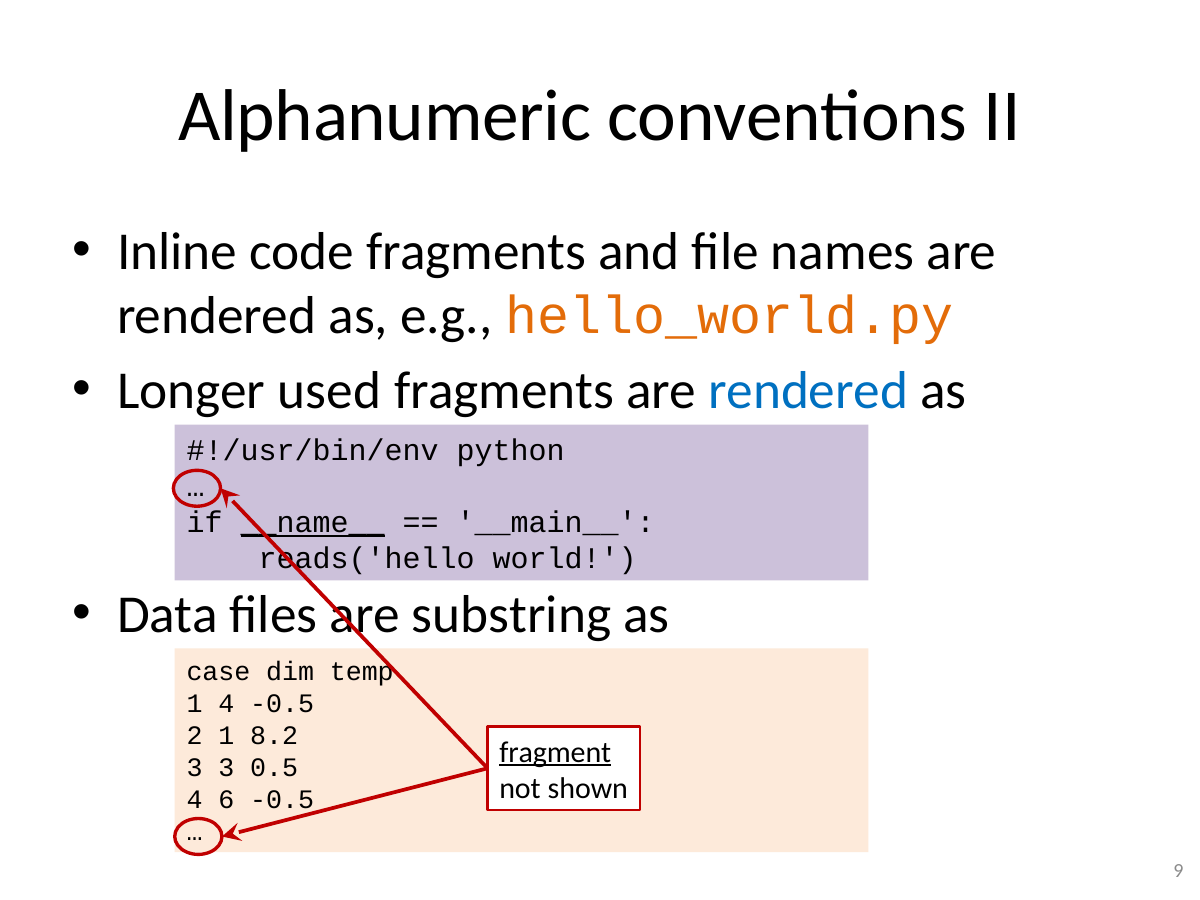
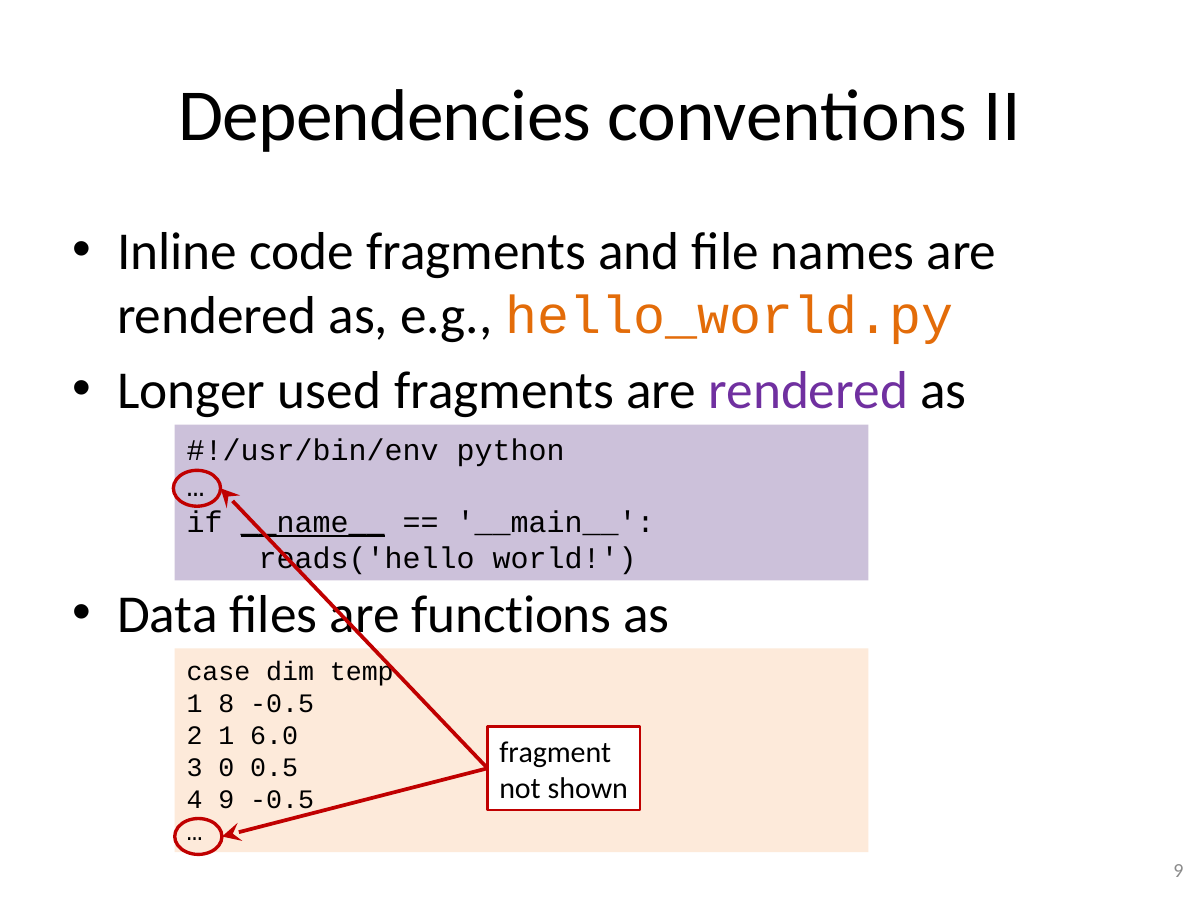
Alphanumeric: Alphanumeric -> Dependencies
rendered at (808, 390) colour: blue -> purple
substring: substring -> functions
1 4: 4 -> 8
8.2: 8.2 -> 6.0
fragment underline: present -> none
3 3: 3 -> 0
4 6: 6 -> 9
